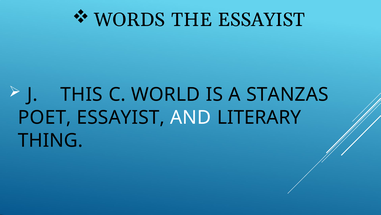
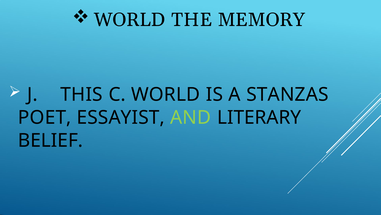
WORDS at (129, 20): WORDS -> WORLD
THE ESSAYIST: ESSAYIST -> MEMORY
AND colour: white -> light green
THING: THING -> BELIEF
